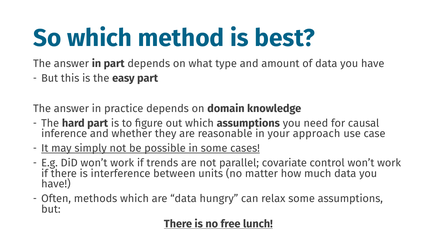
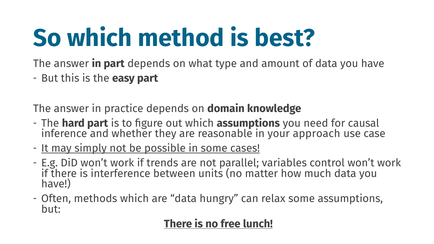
covariate: covariate -> variables
